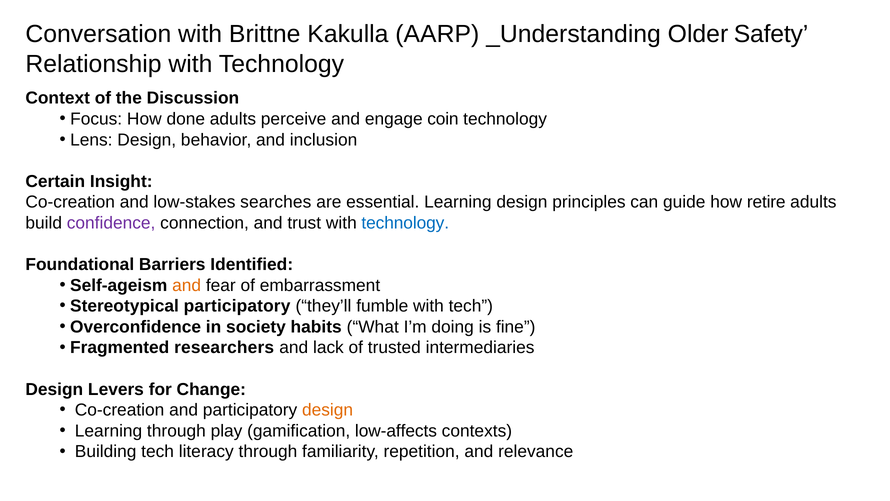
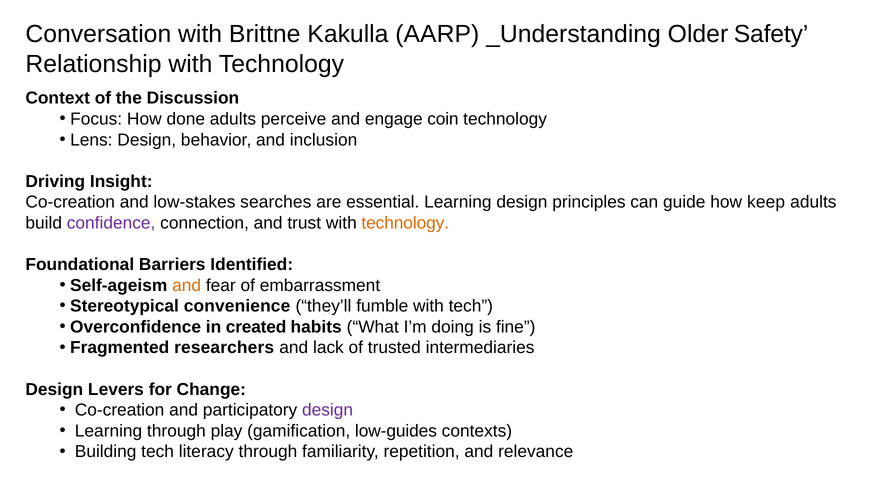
Certain: Certain -> Driving
retire: retire -> keep
technology at (405, 223) colour: blue -> orange
Stereotypical participatory: participatory -> convenience
society: society -> created
design at (328, 410) colour: orange -> purple
low-affects: low-affects -> low-guides
